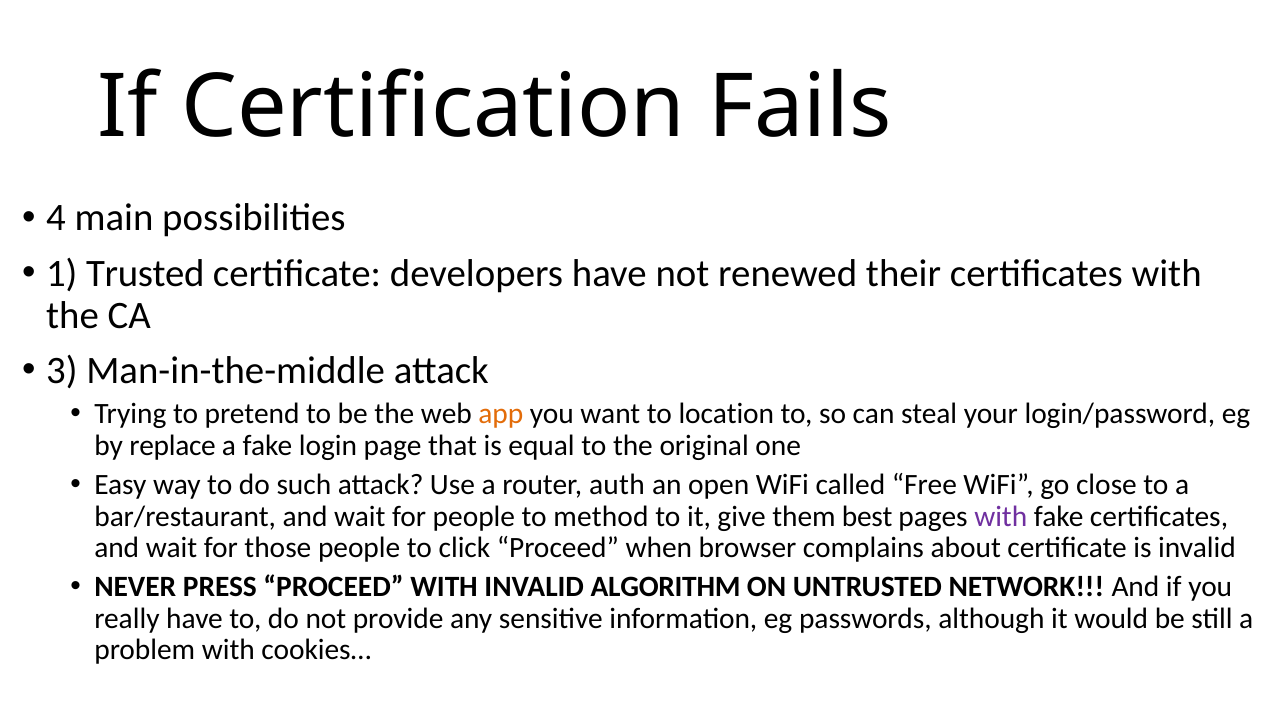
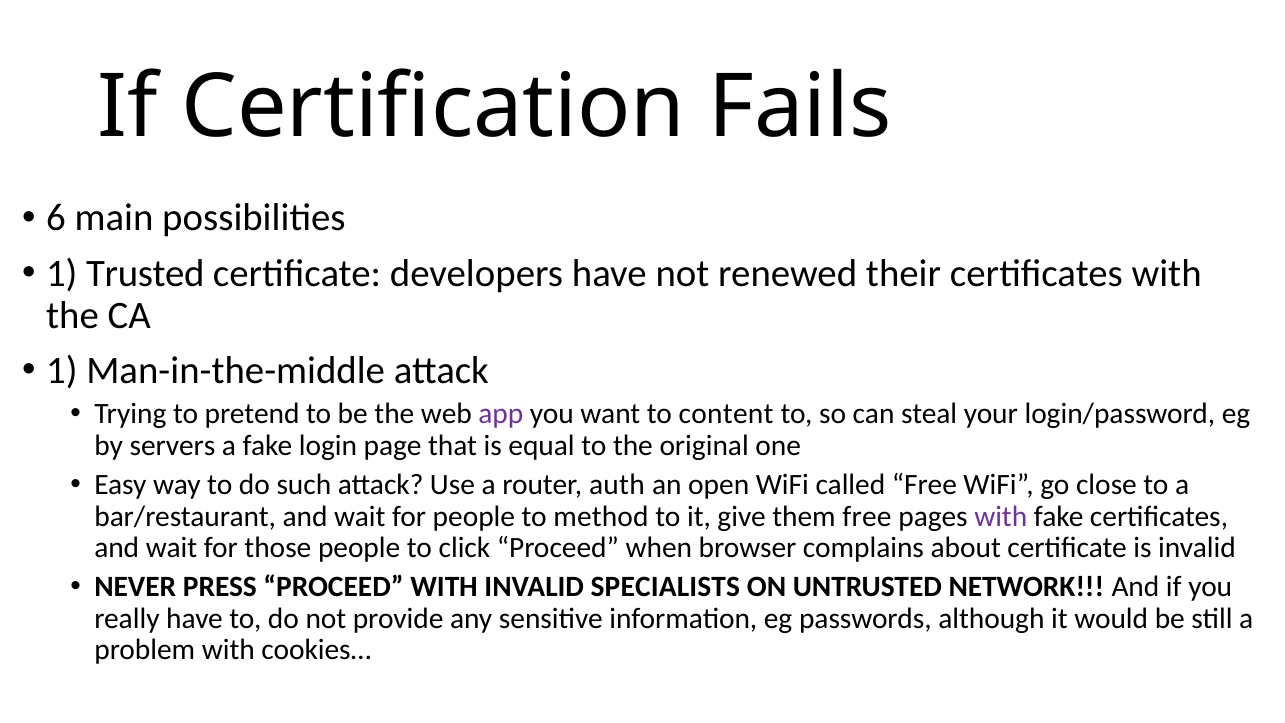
4: 4 -> 6
3 at (62, 371): 3 -> 1
app colour: orange -> purple
location: location -> content
replace: replace -> servers
them best: best -> free
ALGORITHM: ALGORITHM -> SPECIALISTS
